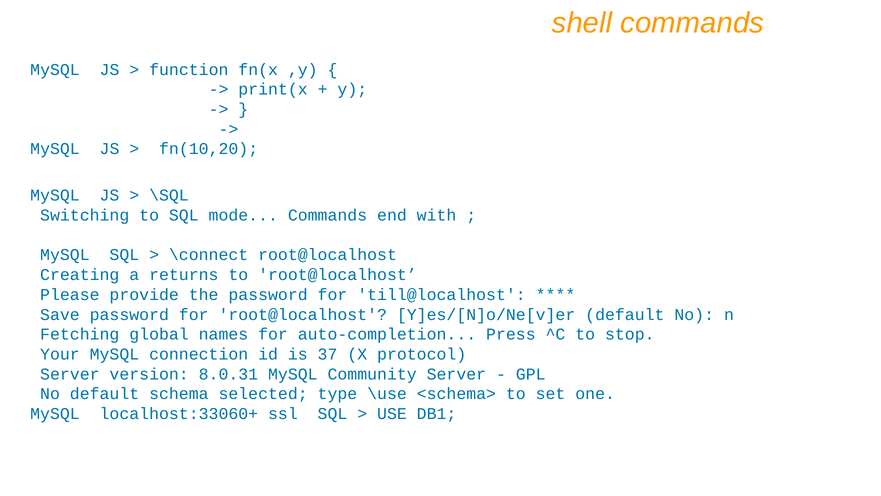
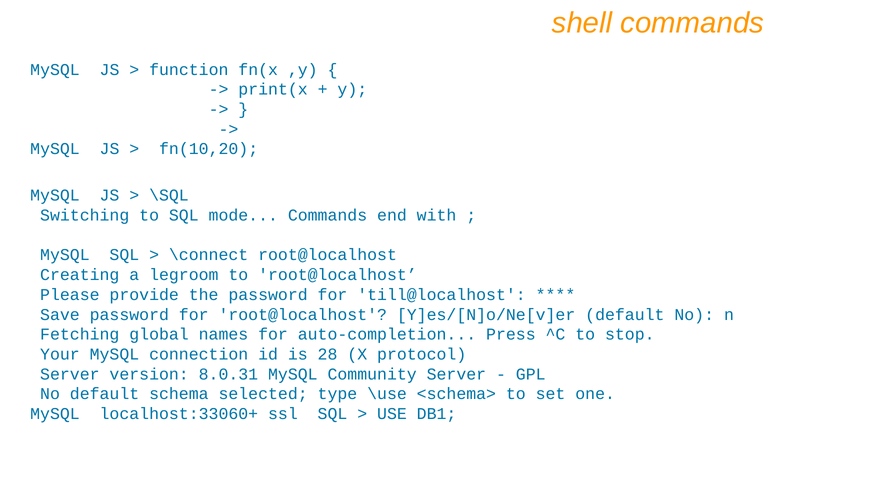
returns: returns -> legroom
37: 37 -> 28
